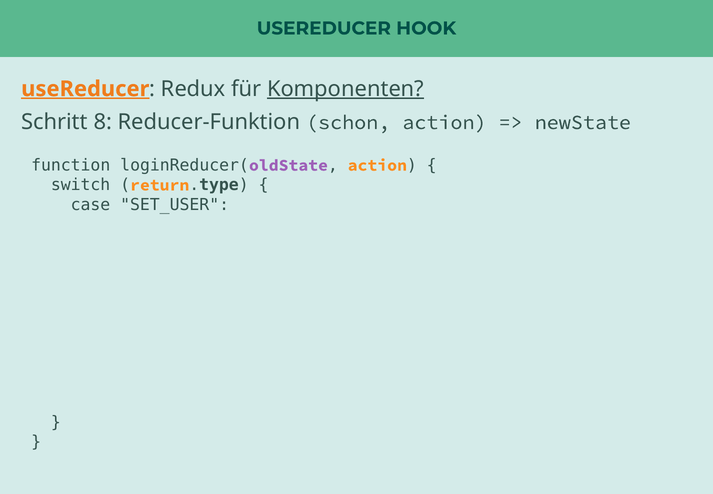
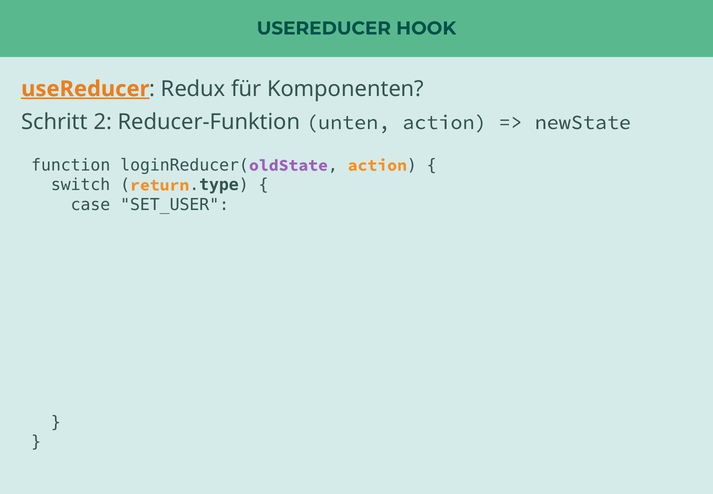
Komponenten underline: present -> none
8: 8 -> 2
schon: schon -> unten
